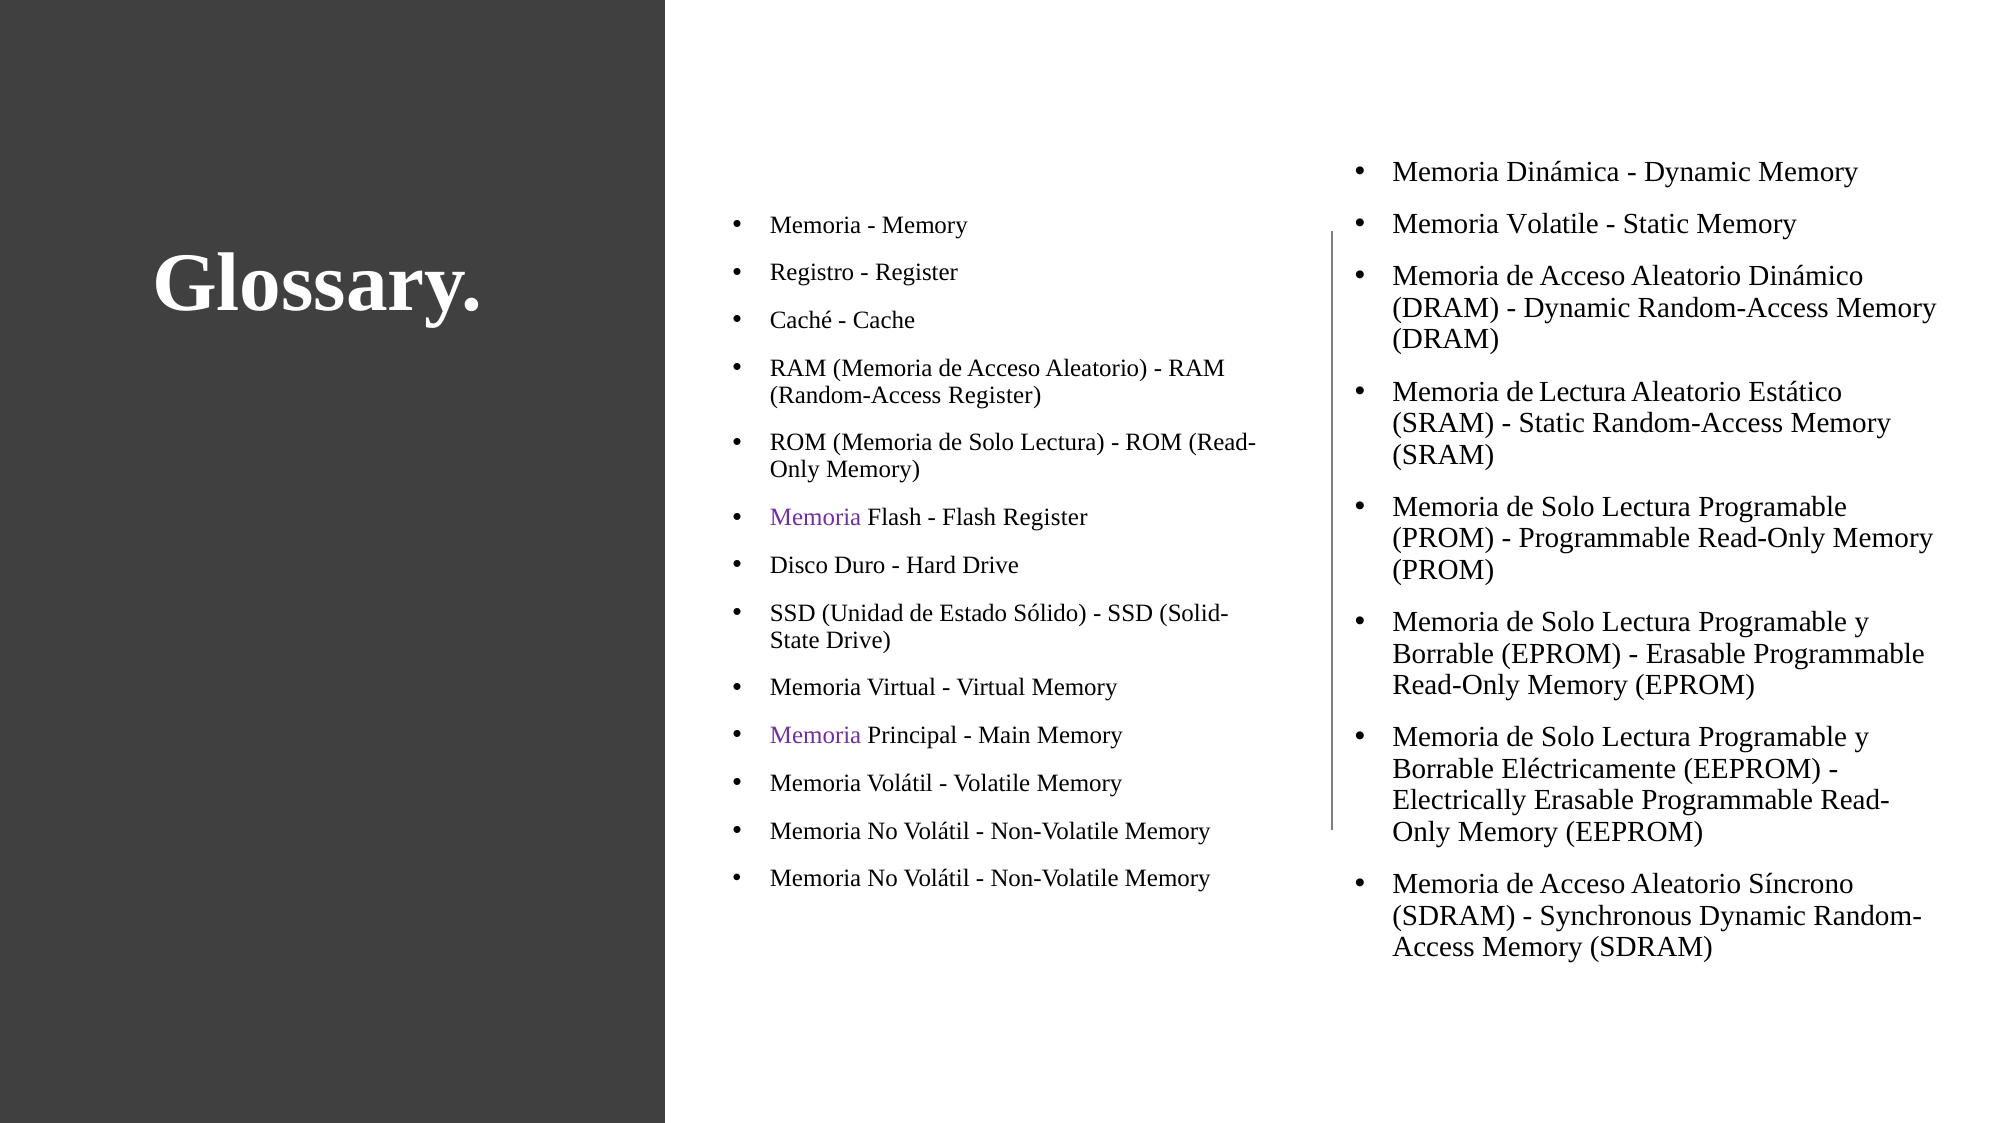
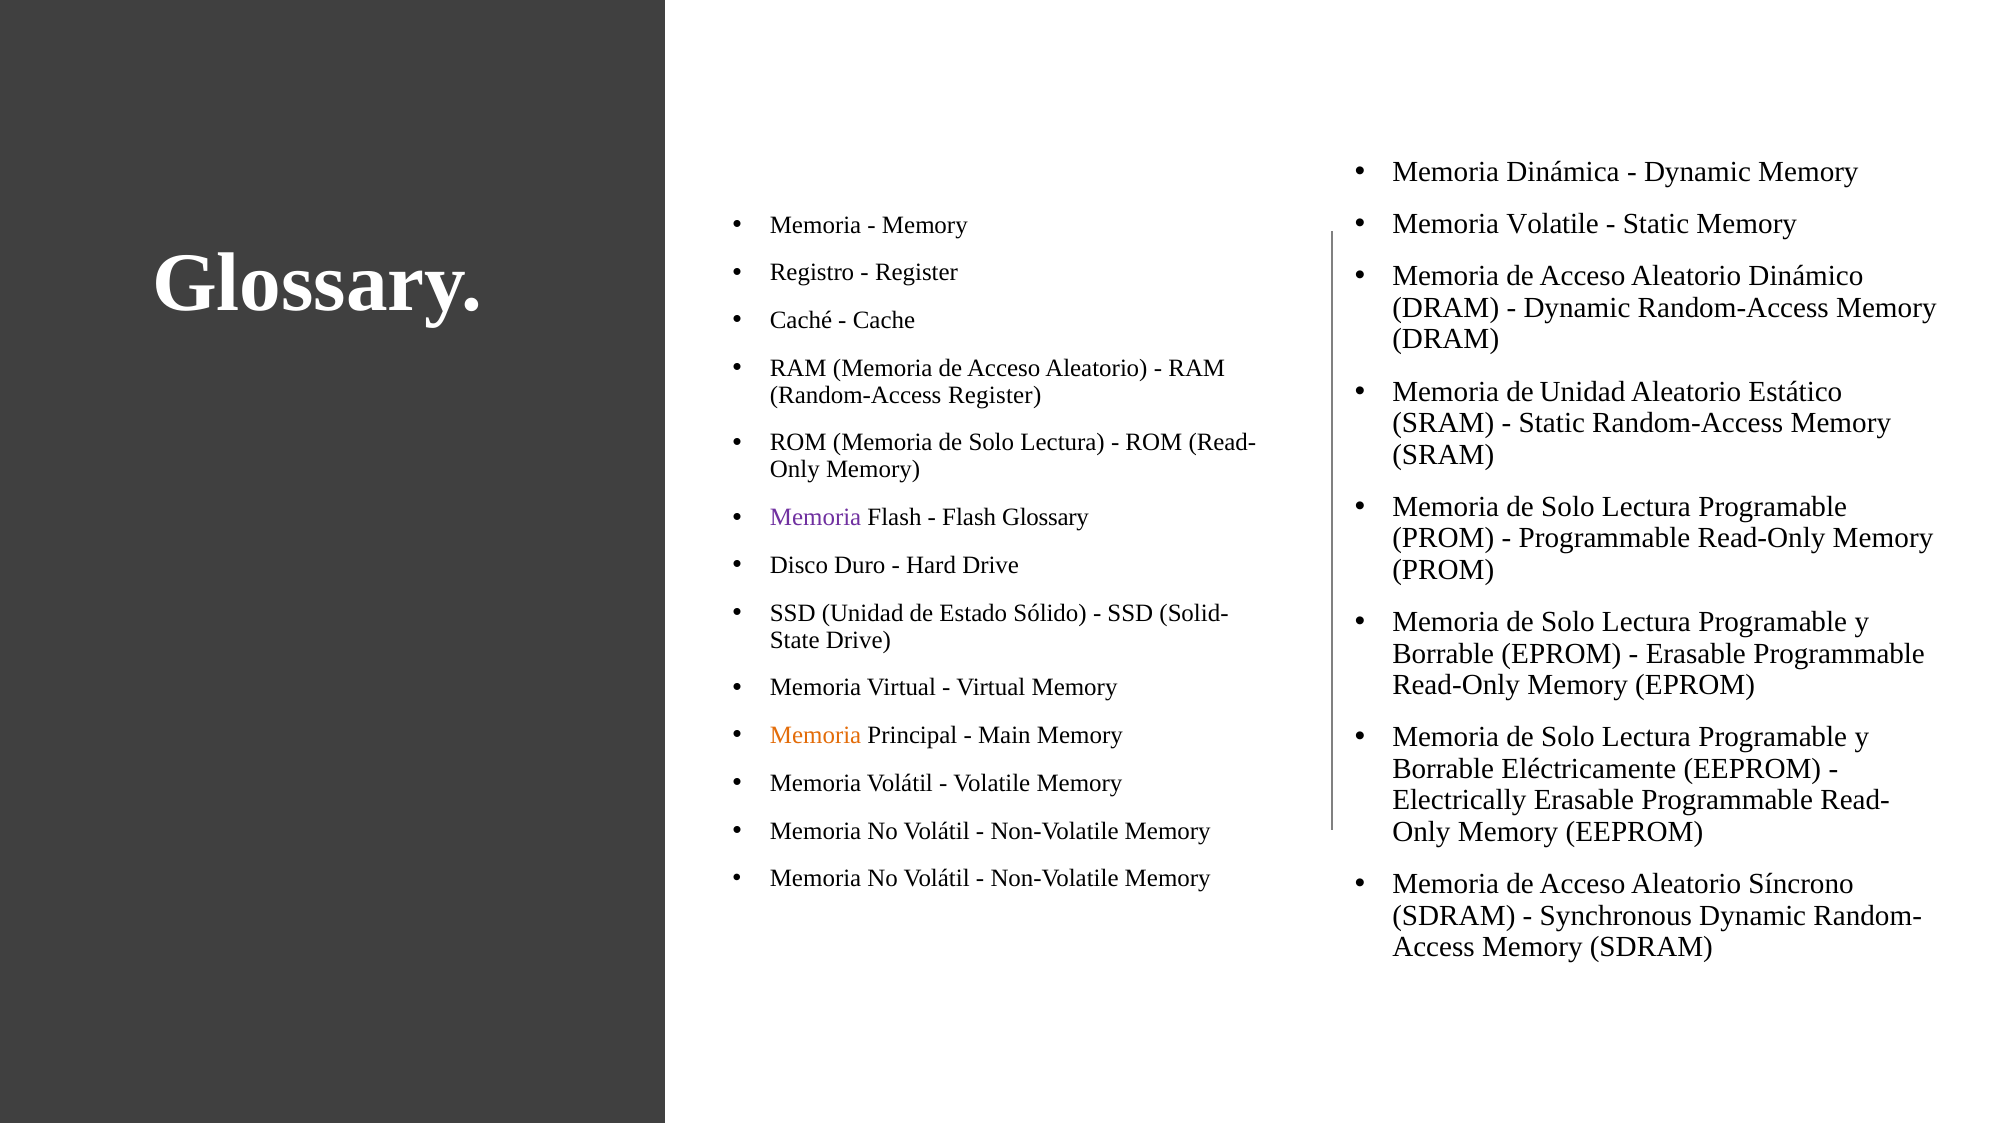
de Lectura: Lectura -> Unidad
Flash Register: Register -> Glossary
Memoria at (816, 736) colour: purple -> orange
